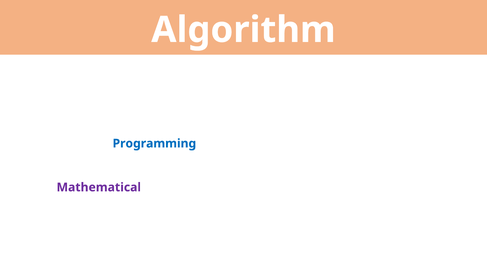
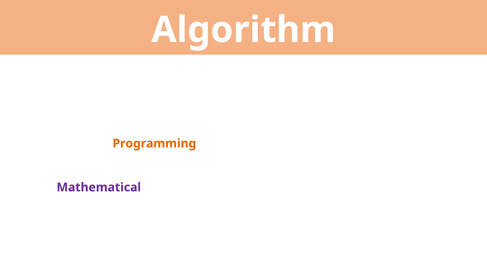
Programming colour: blue -> orange
